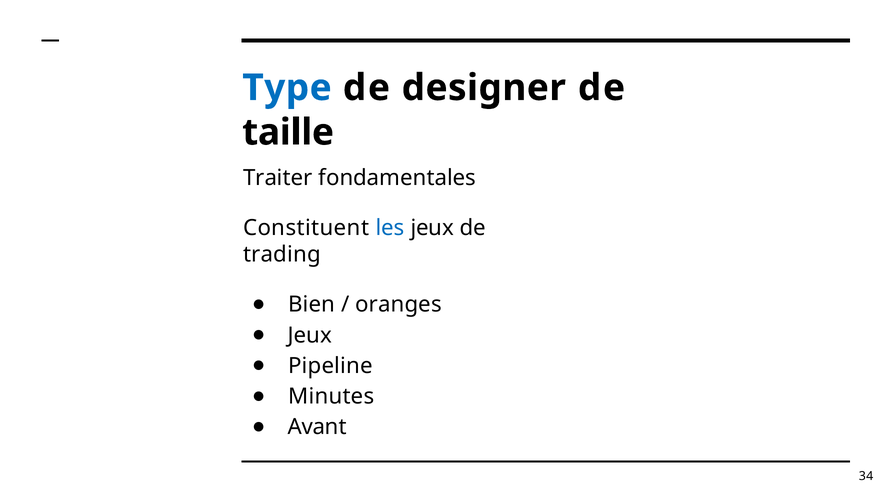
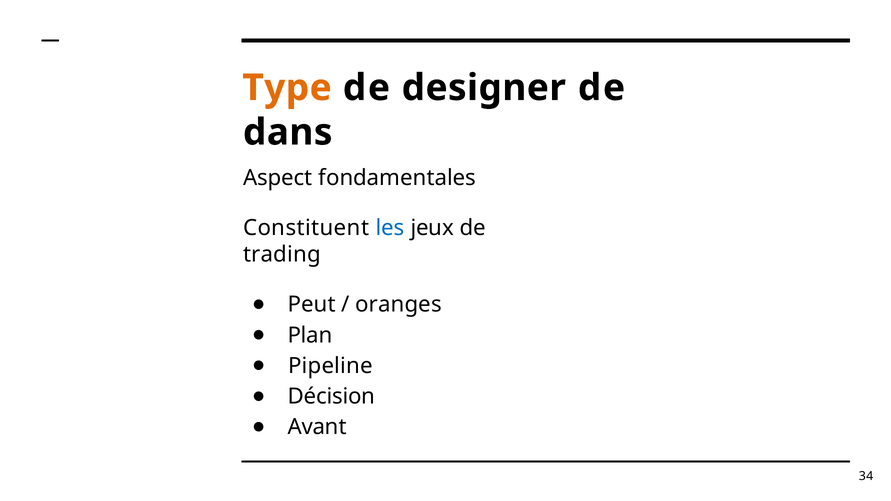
Type colour: blue -> orange
taille: taille -> dans
Traiter: Traiter -> Aspect
Bien: Bien -> Peut
Jeux at (310, 335): Jeux -> Plan
Minutes: Minutes -> Décision
